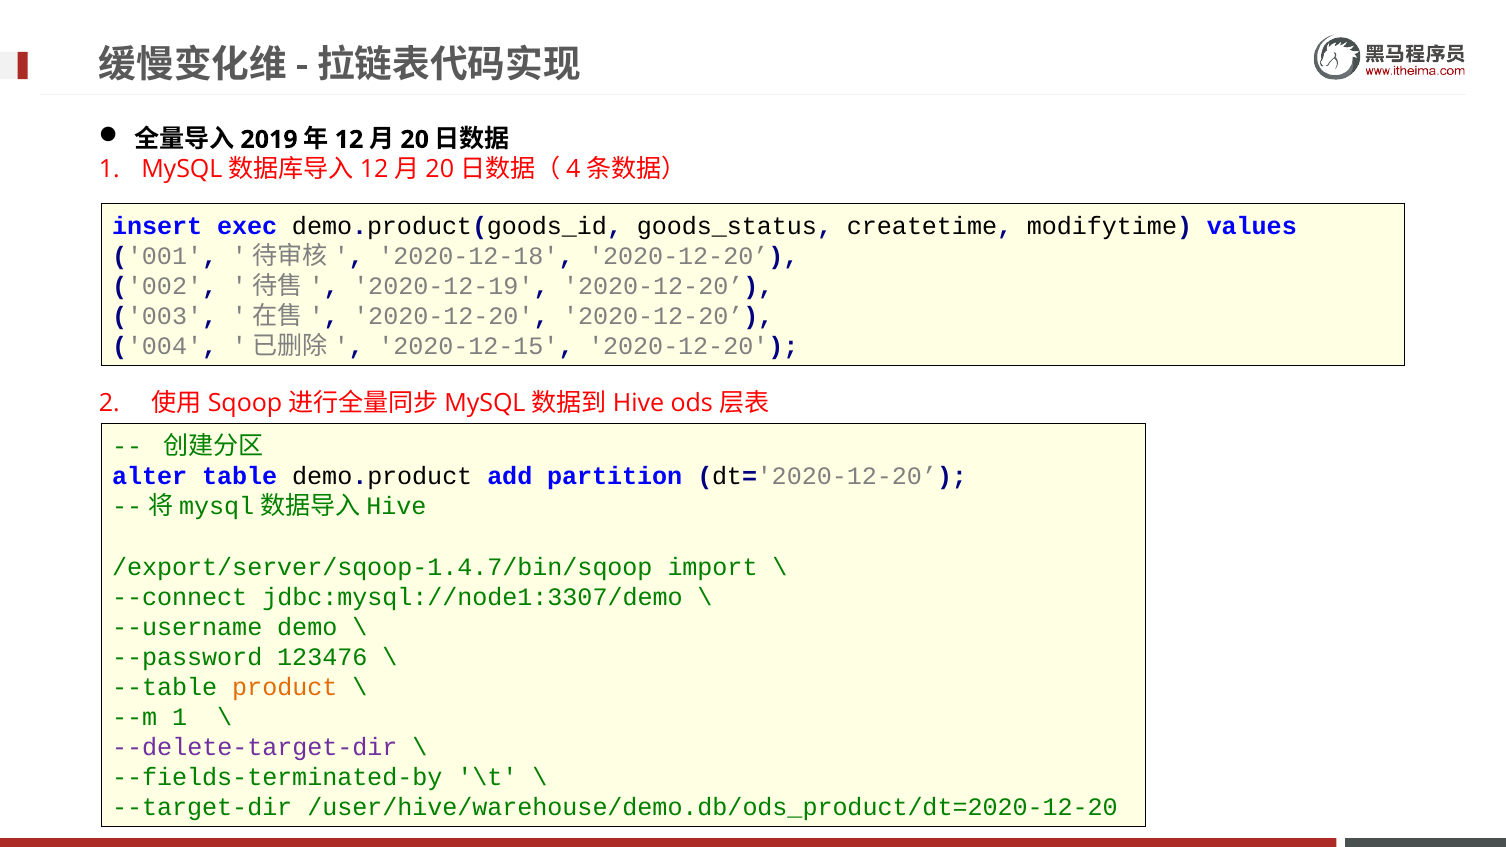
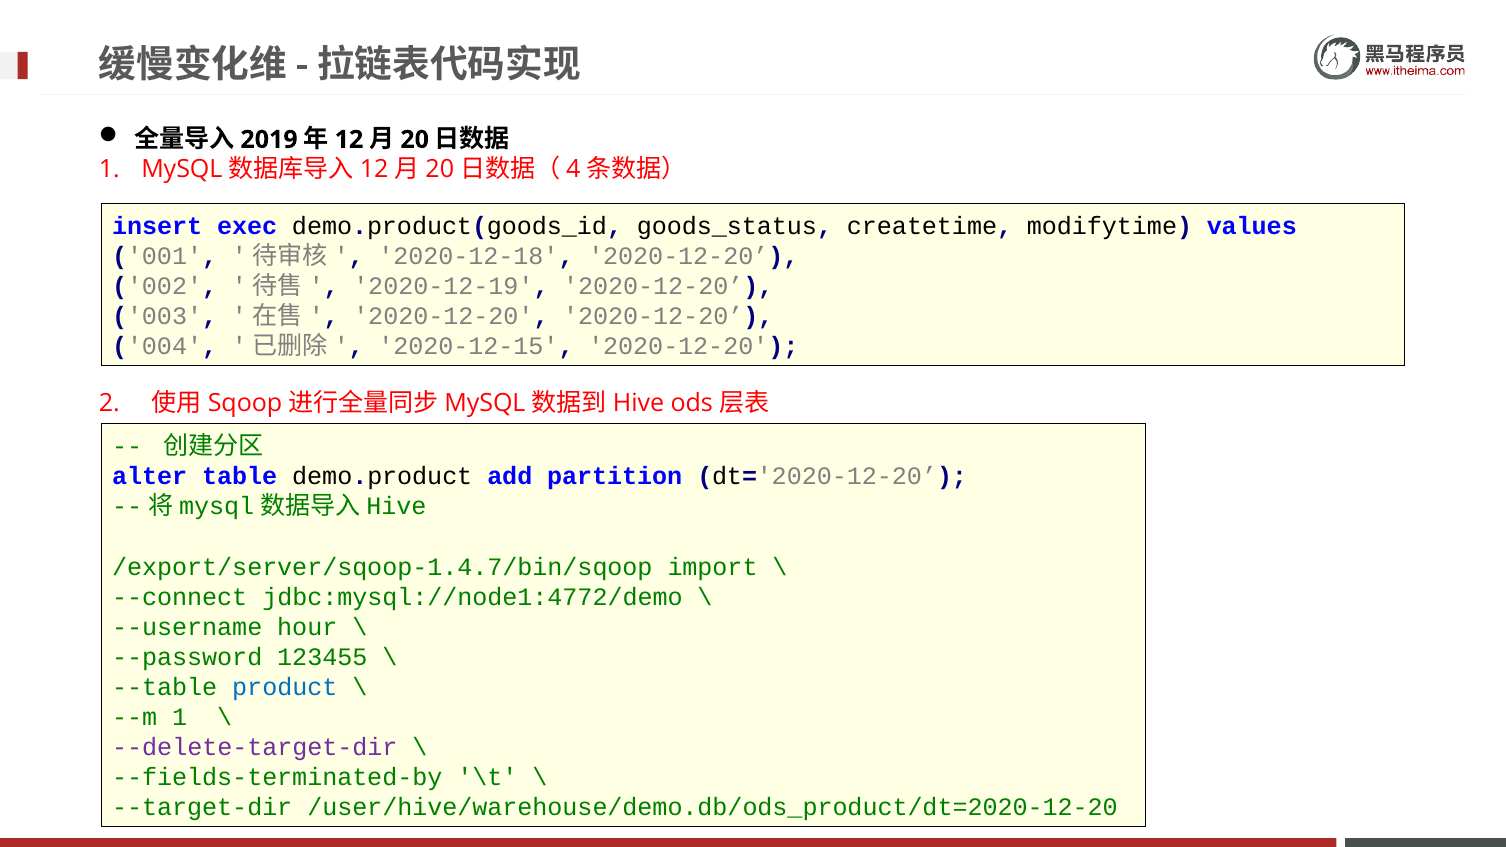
jdbc:mysql://node1:3307/demo: jdbc:mysql://node1:3307/demo -> jdbc:mysql://node1:4772/demo
demo: demo -> hour
123476: 123476 -> 123455
product colour: orange -> blue
